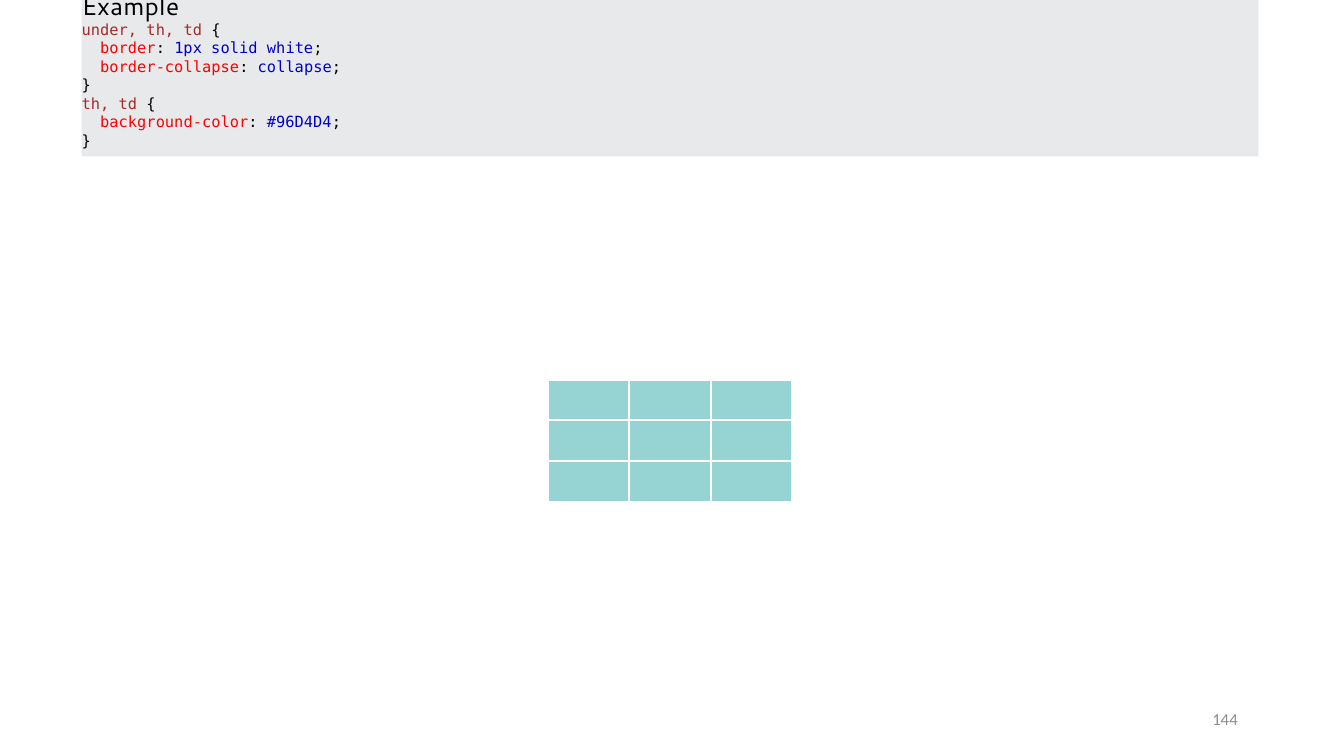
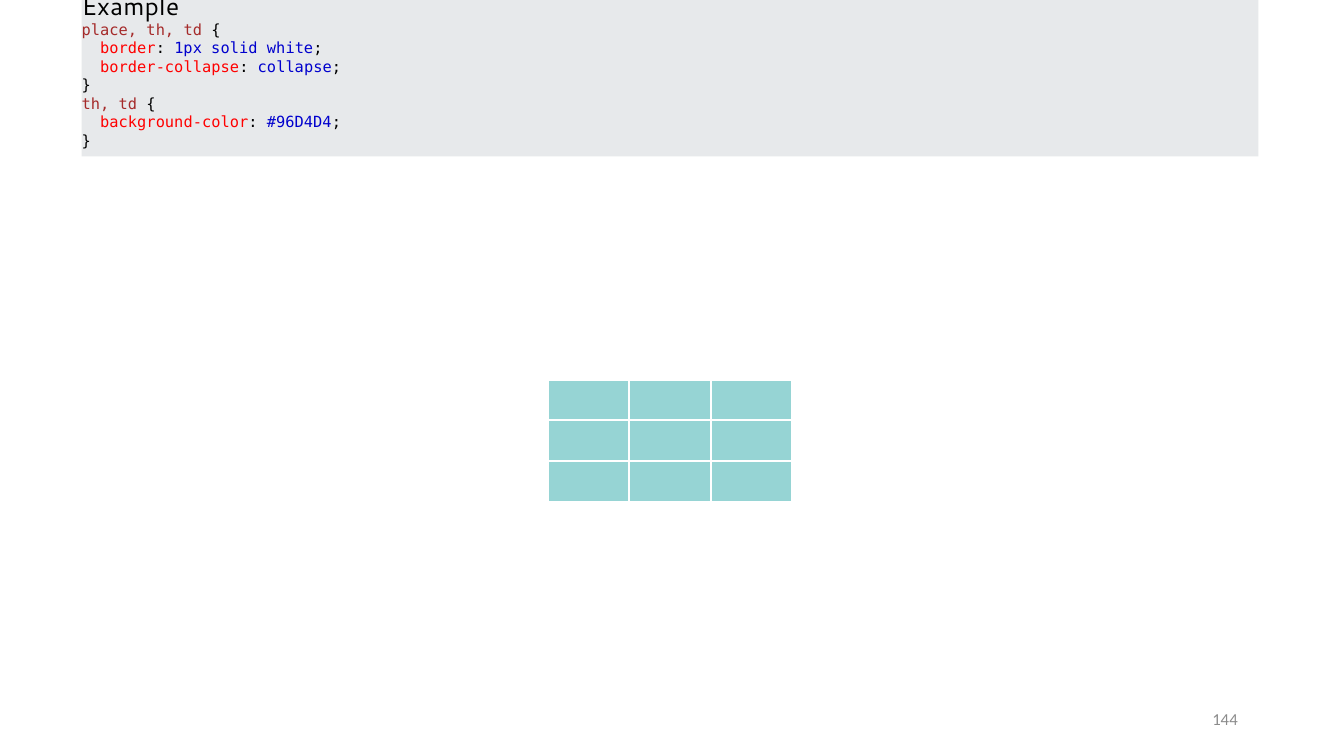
under: under -> place
